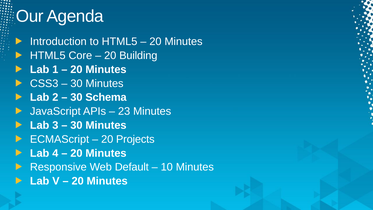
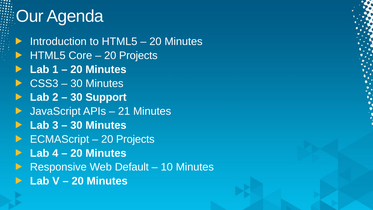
Building at (138, 56): Building -> Projects
Schema: Schema -> Support
23: 23 -> 21
